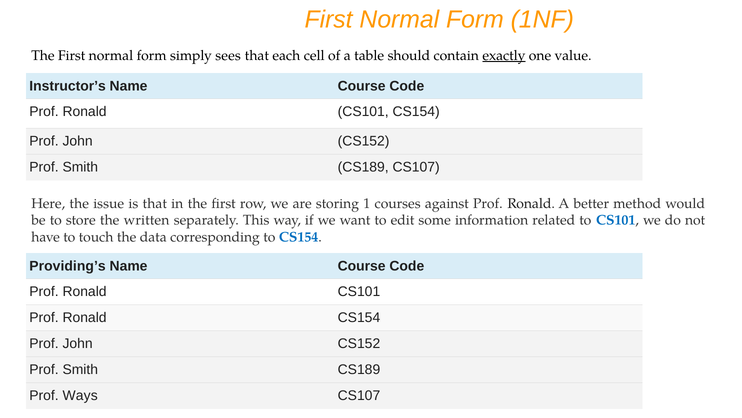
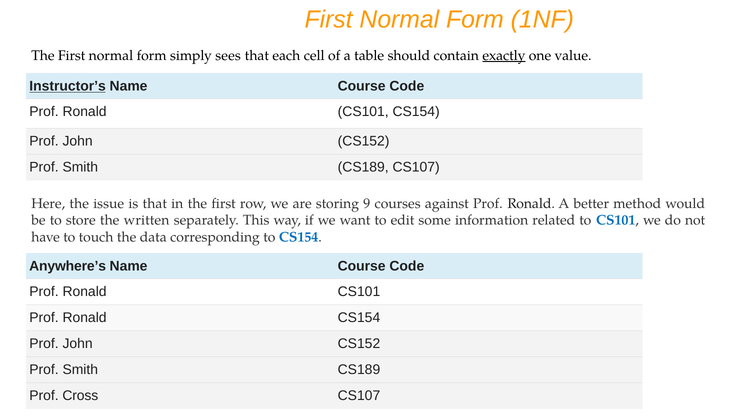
Instructor’s underline: none -> present
1: 1 -> 9
Providing’s: Providing’s -> Anywhere’s
Ways: Ways -> Cross
